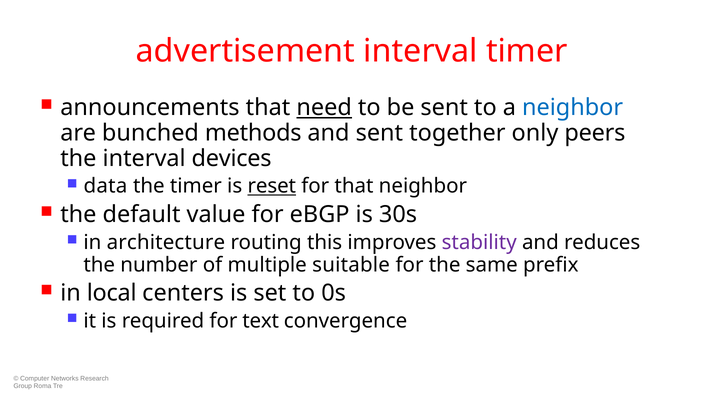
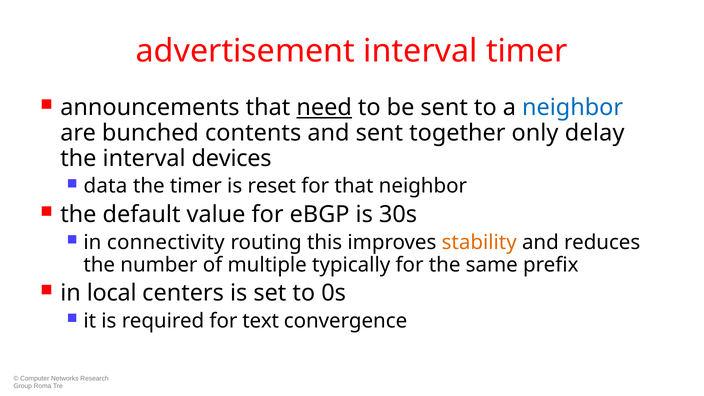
methods: methods -> contents
peers: peers -> delay
reset underline: present -> none
architecture: architecture -> connectivity
stability colour: purple -> orange
suitable: suitable -> typically
